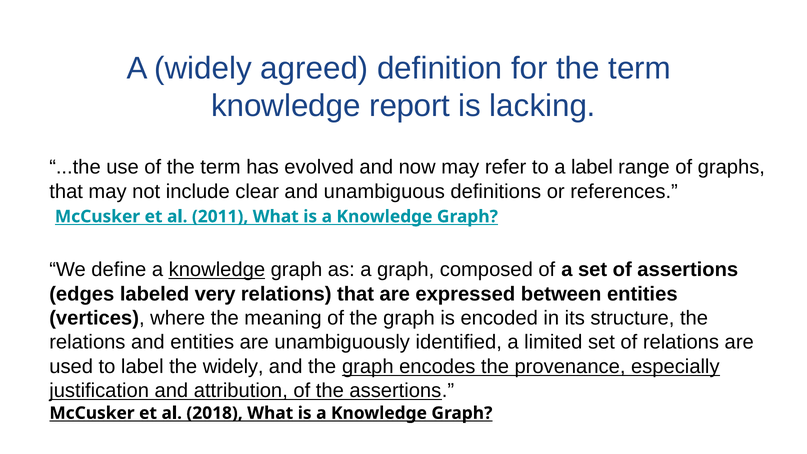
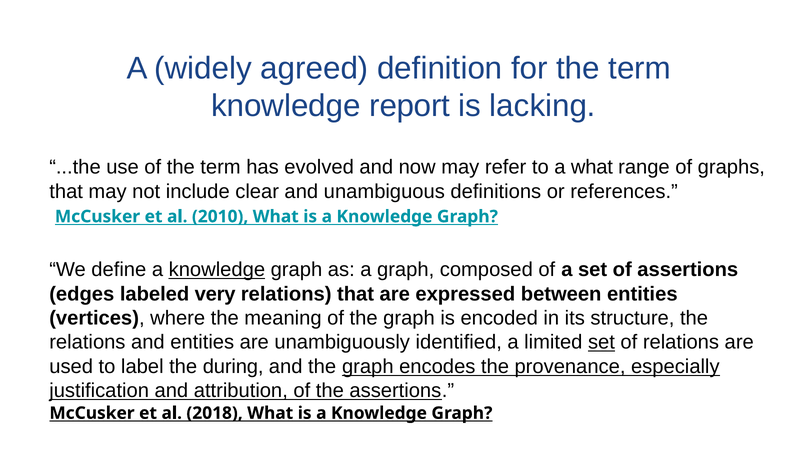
a label: label -> what
2011: 2011 -> 2010
set at (601, 342) underline: none -> present
the widely: widely -> during
